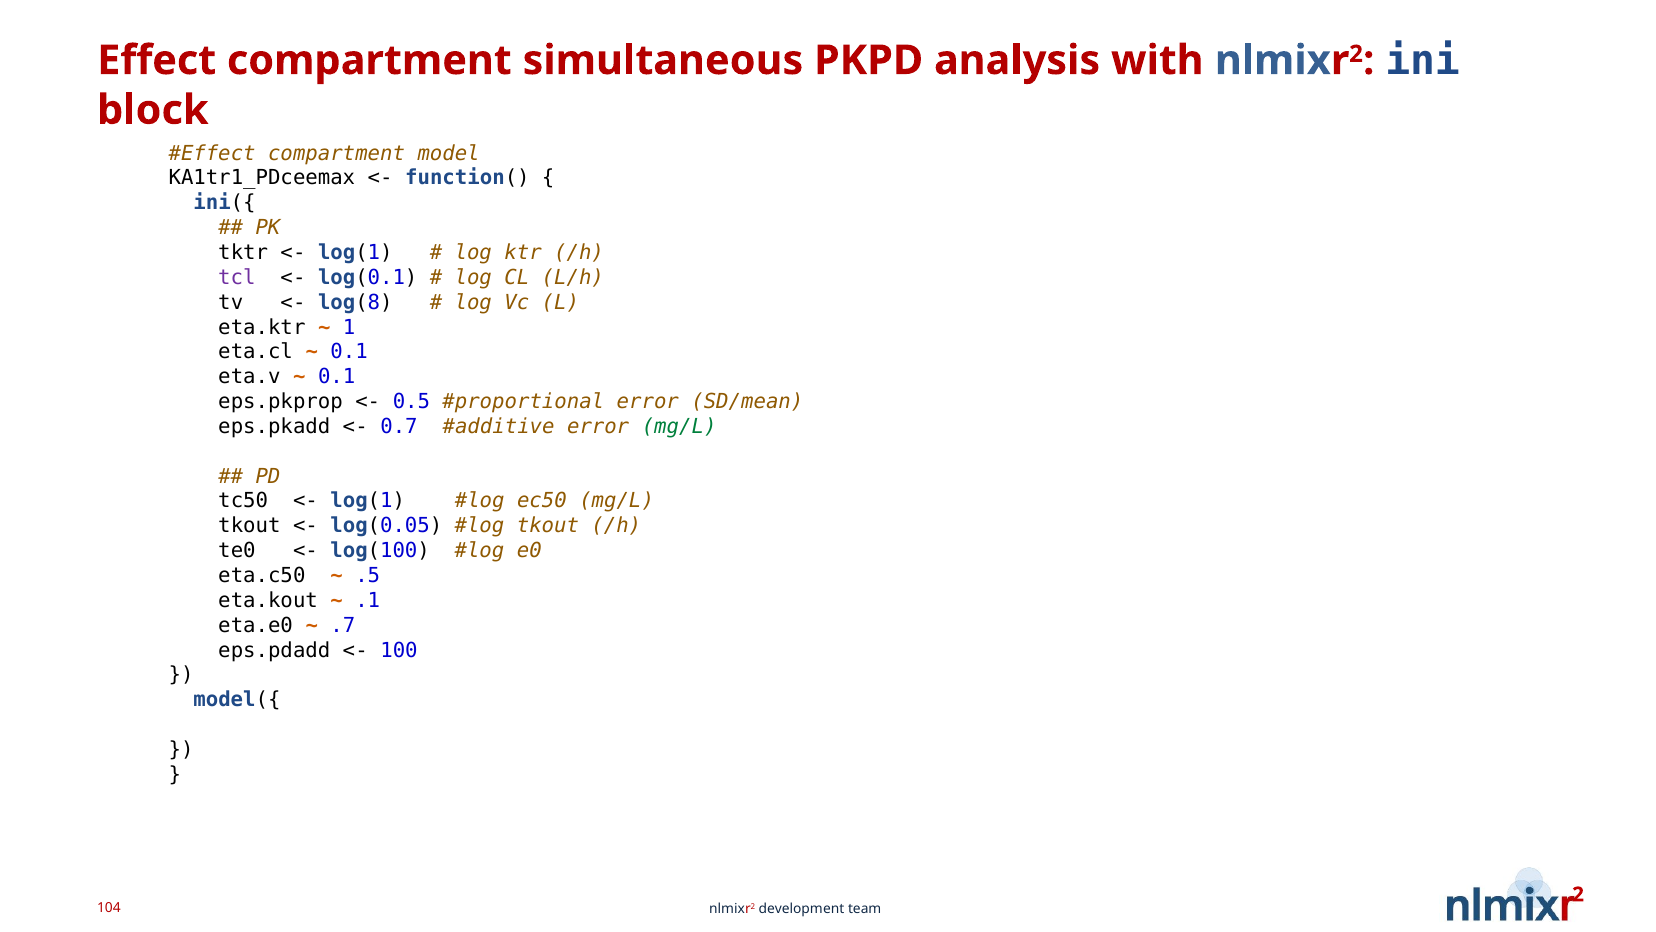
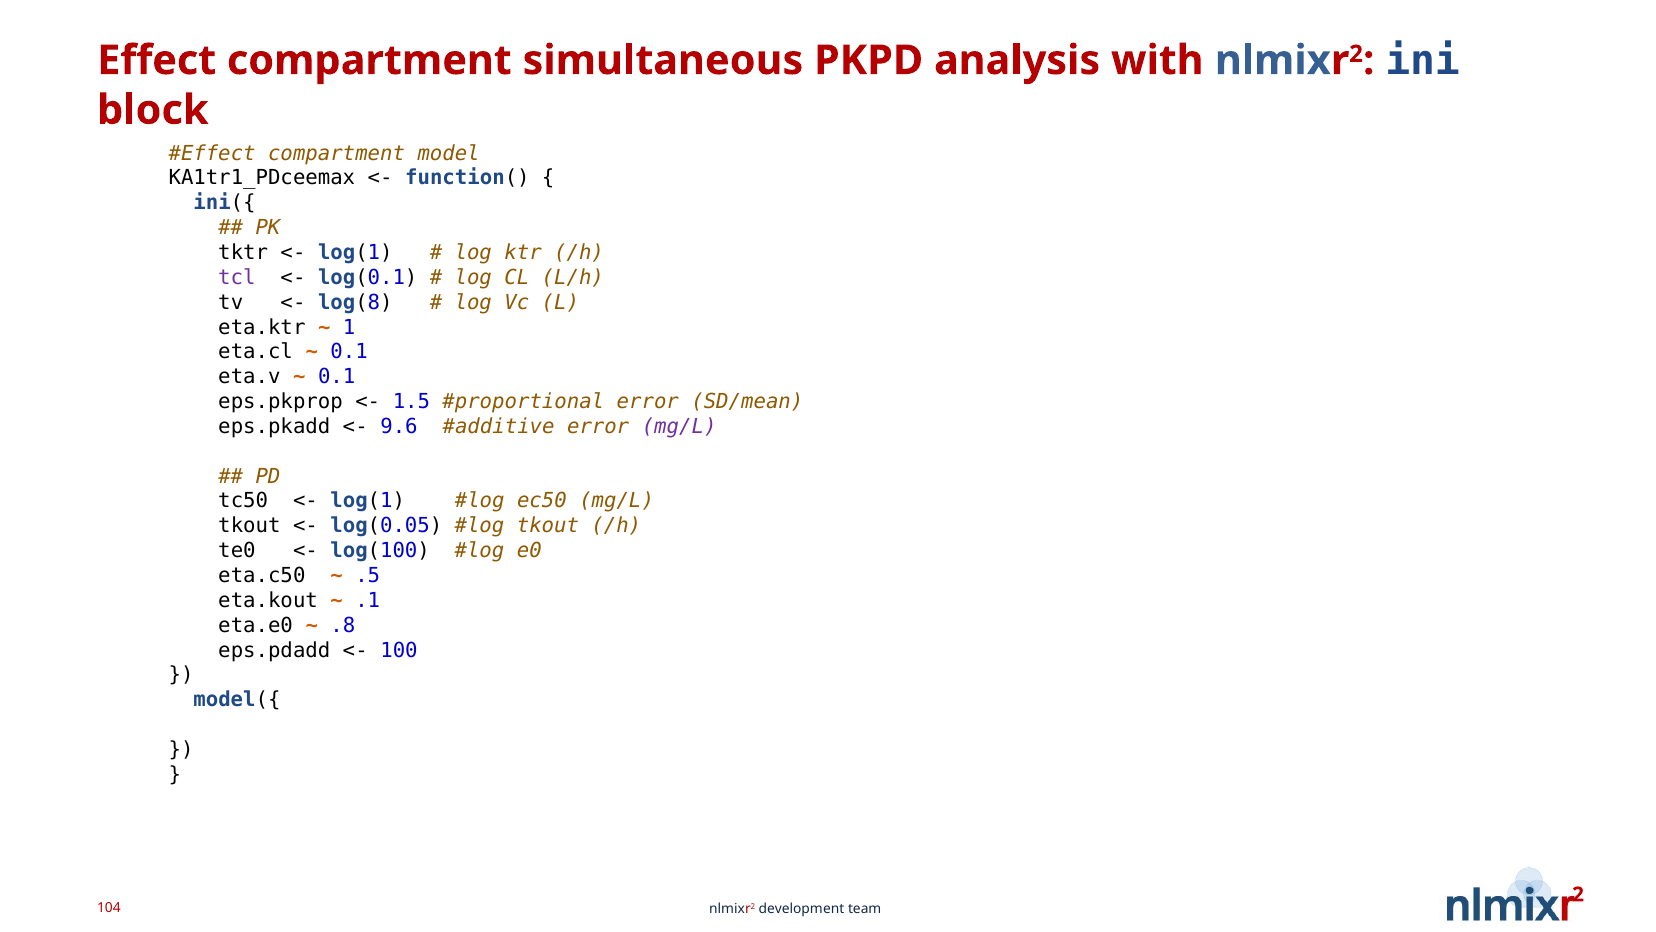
0.5: 0.5 -> 1.5
0.7: 0.7 -> 9.6
mg/L at (679, 426) colour: green -> purple
.7: .7 -> .8
